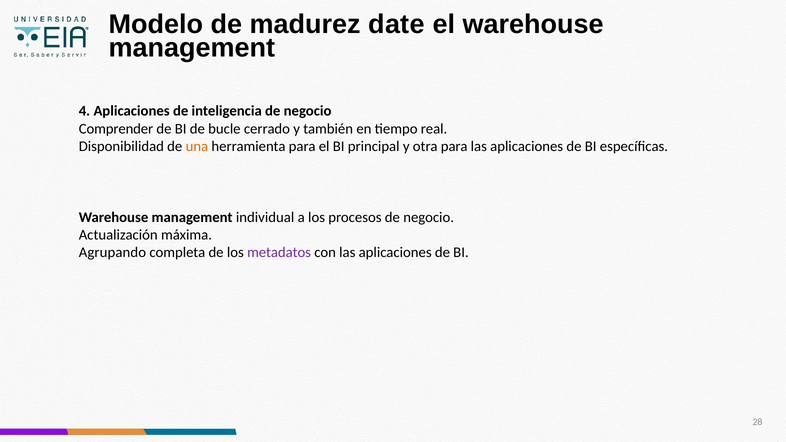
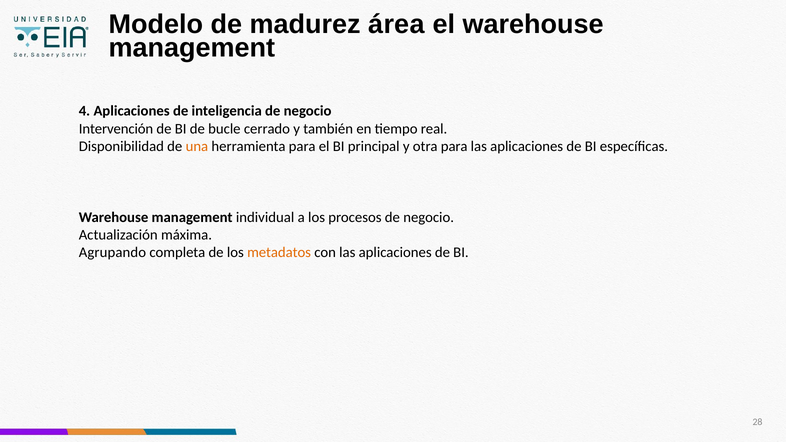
date: date -> área
Comprender: Comprender -> Intervención
metadatos colour: purple -> orange
